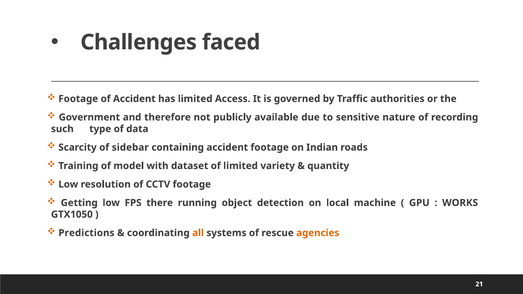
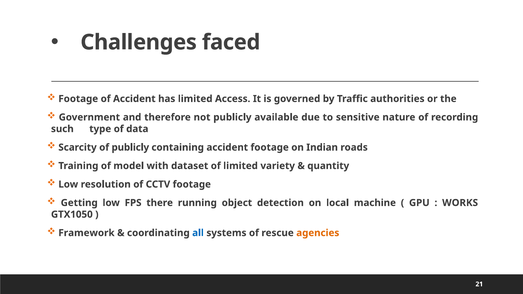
of sidebar: sidebar -> publicly
Predictions: Predictions -> Framework
all colour: orange -> blue
